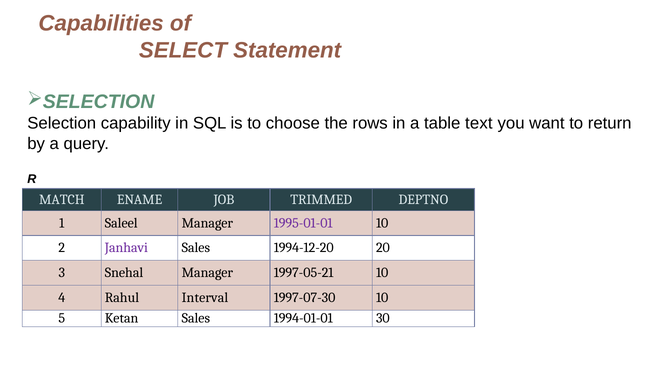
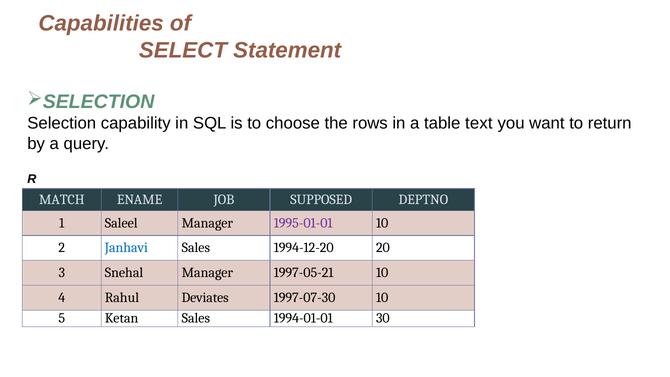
TRIMMED: TRIMMED -> SUPPOSED
Janhavi colour: purple -> blue
Interval: Interval -> Deviates
